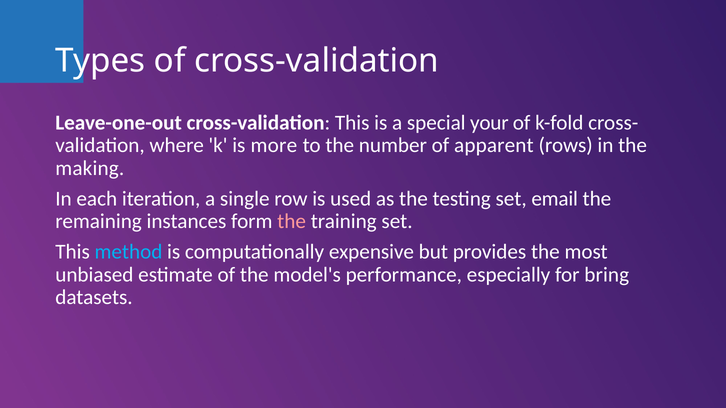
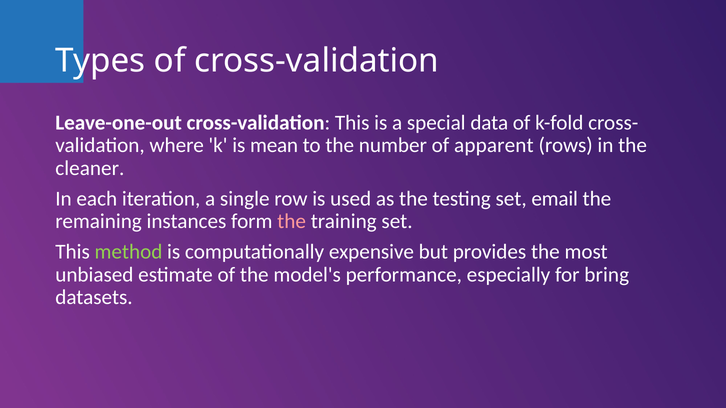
your: your -> data
more: more -> mean
making: making -> cleaner
method colour: light blue -> light green
